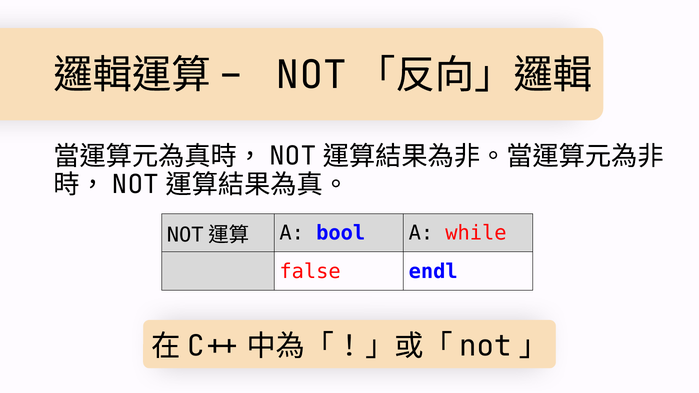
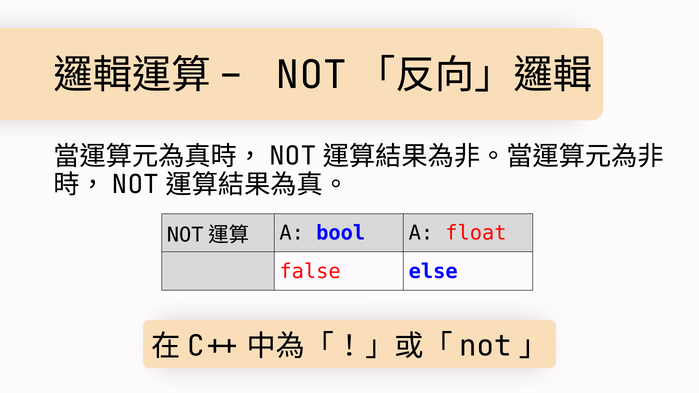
while: while -> float
endl: endl -> else
